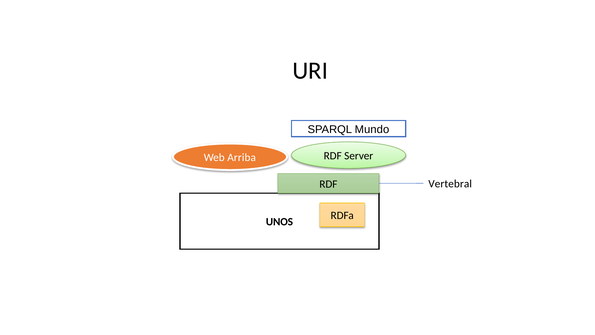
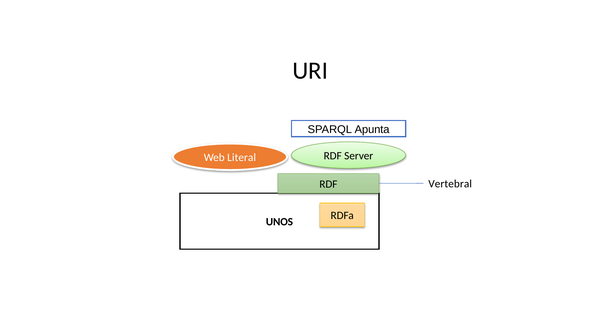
Mundo: Mundo -> Apunta
Arriba: Arriba -> Literal
